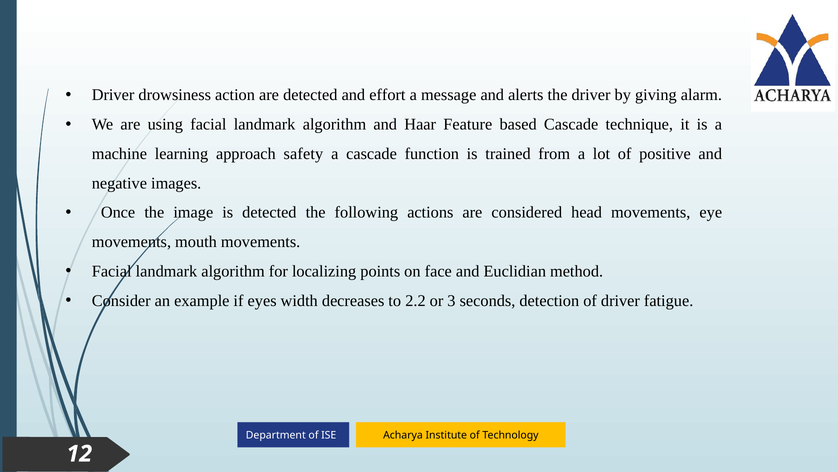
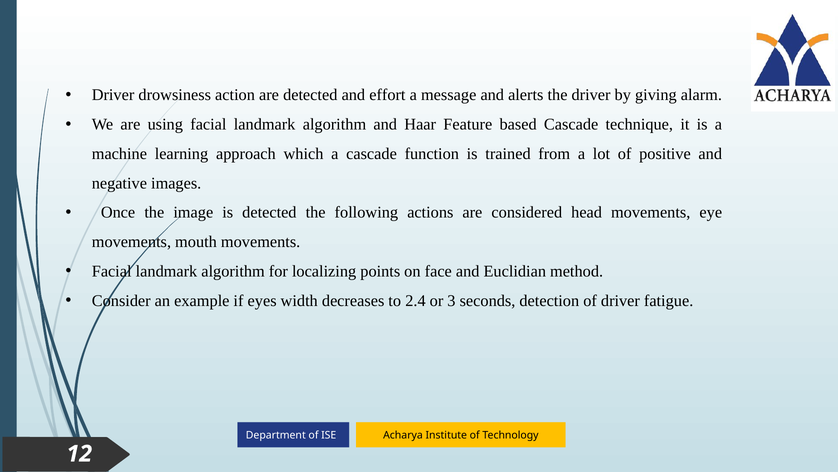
safety: safety -> which
2.2: 2.2 -> 2.4
